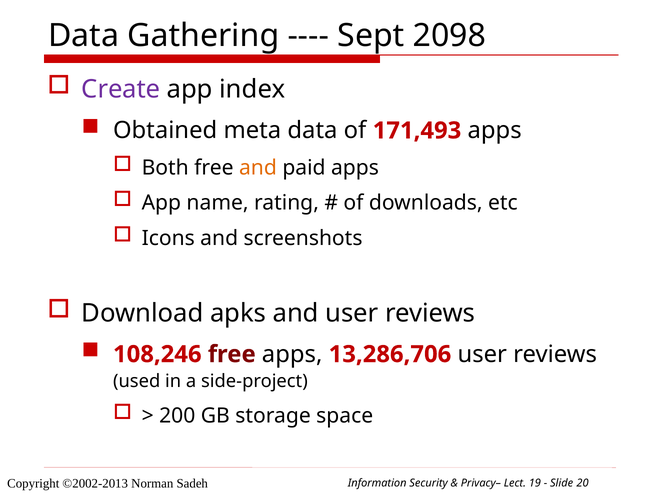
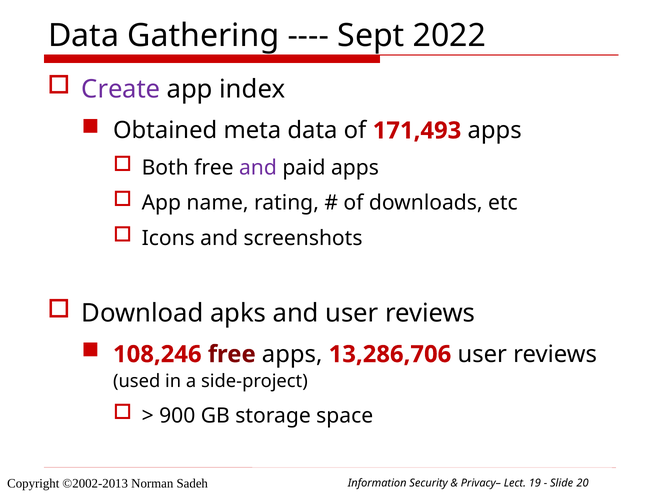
2098: 2098 -> 2022
and at (258, 168) colour: orange -> purple
200: 200 -> 900
